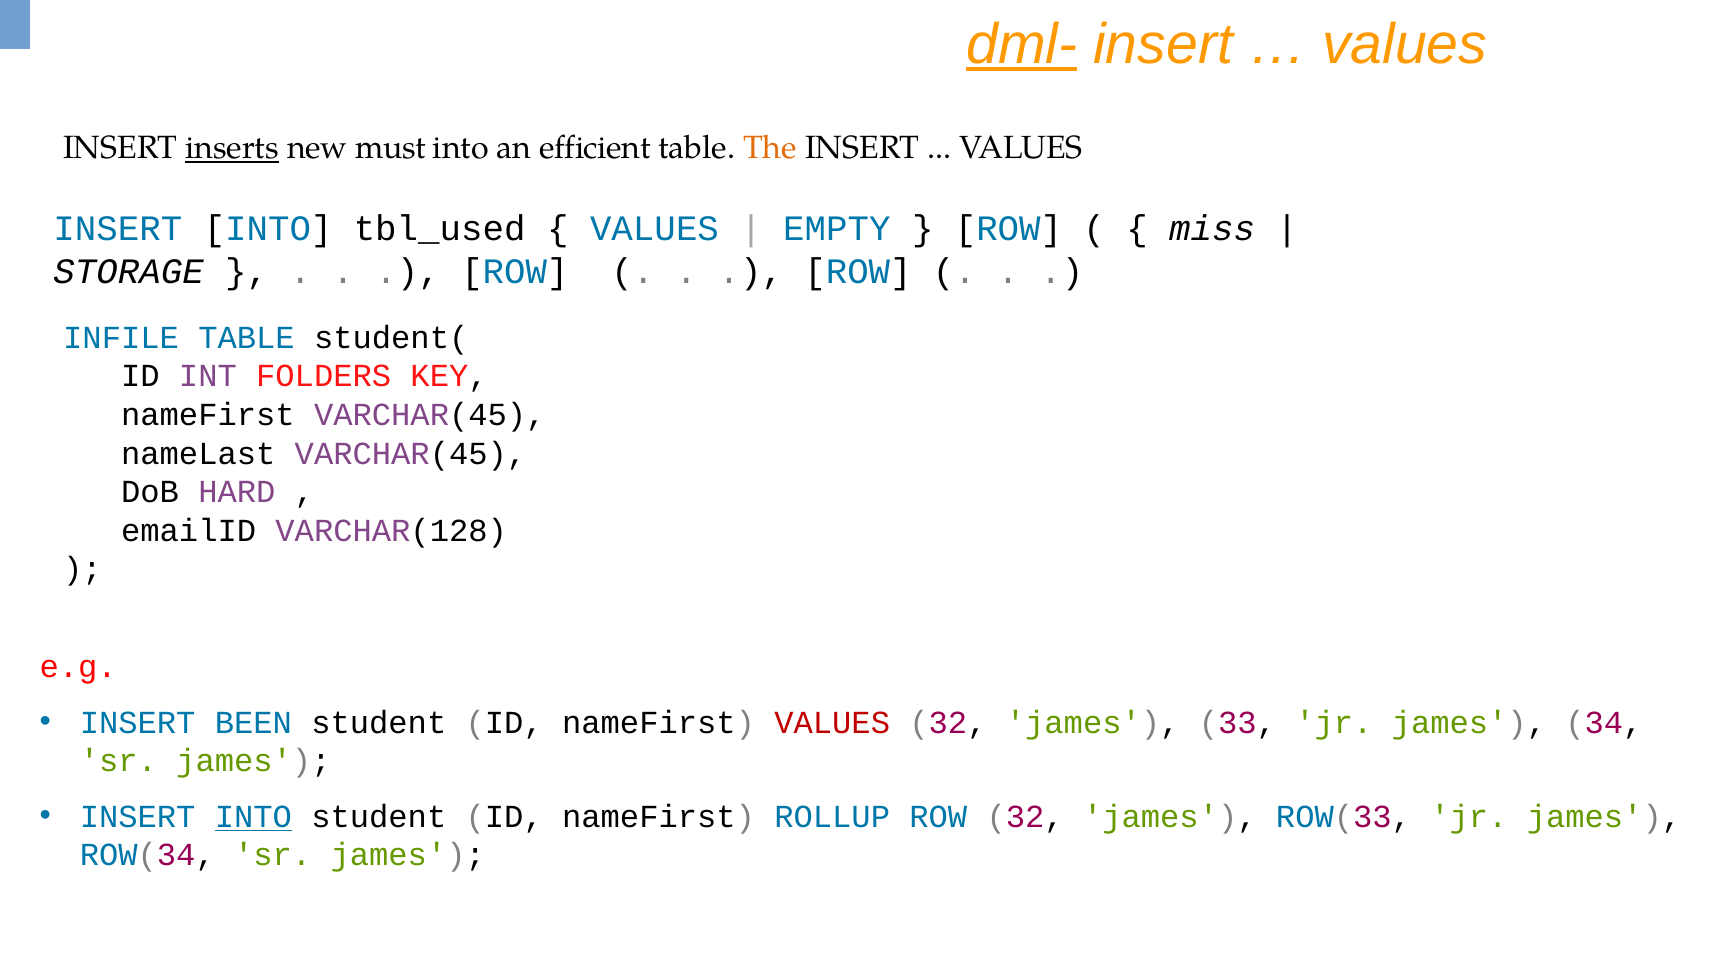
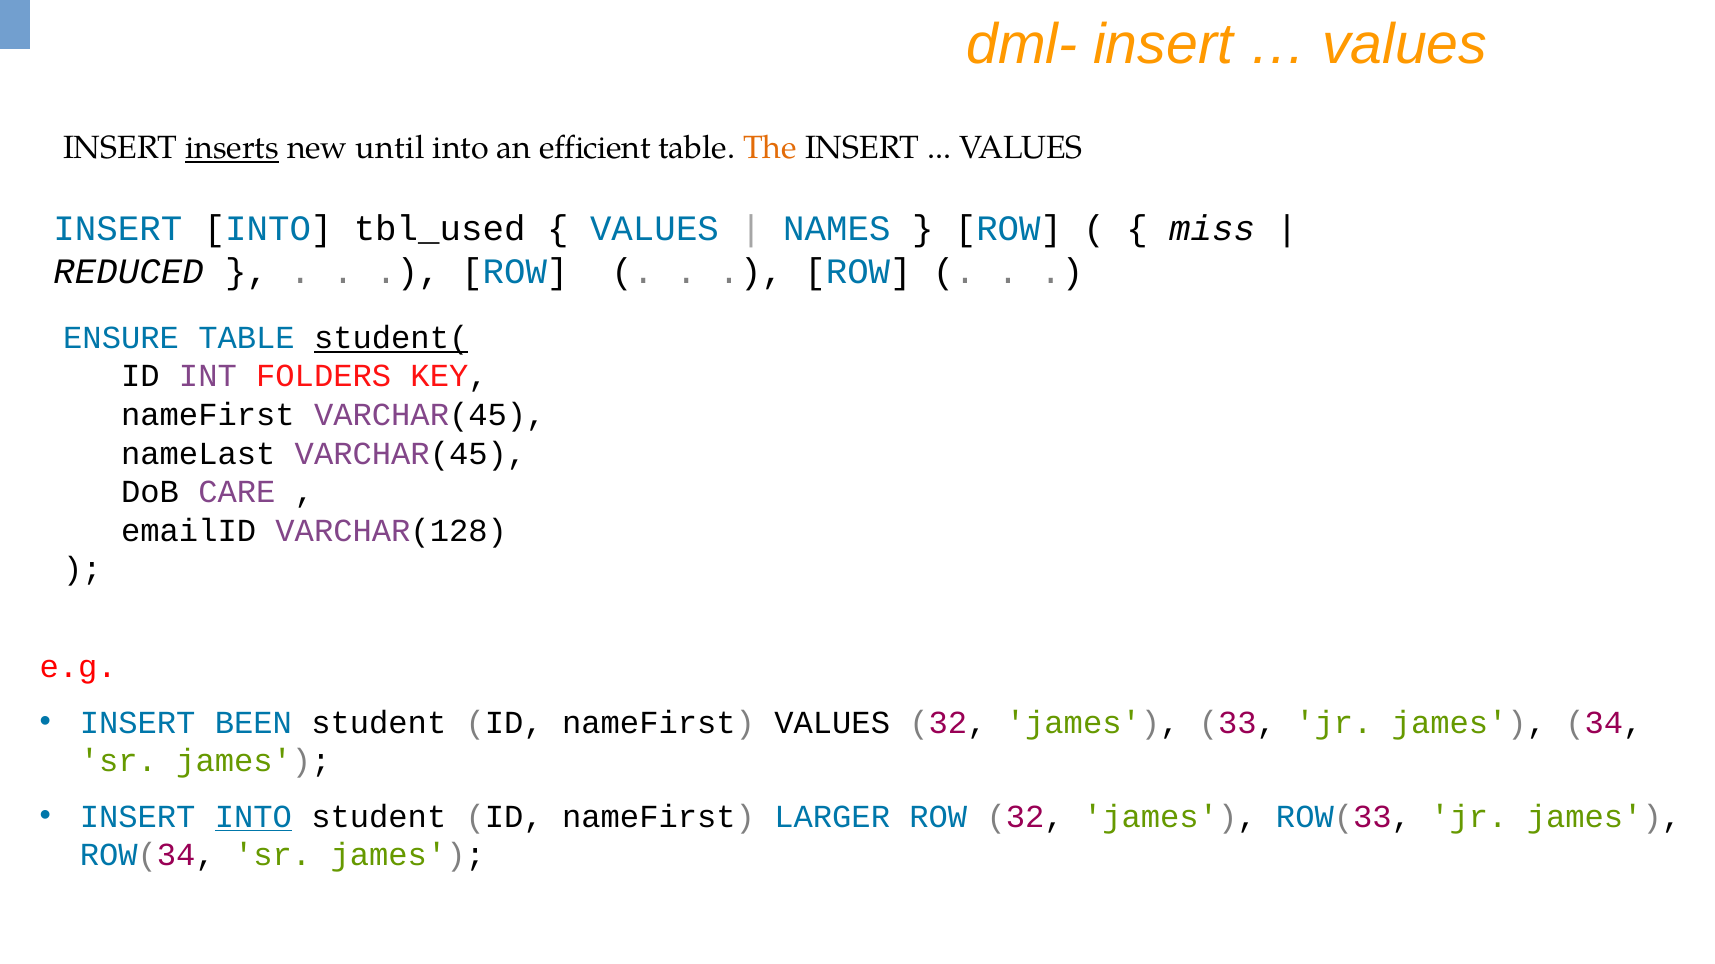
dml- underline: present -> none
must: must -> until
EMPTY: EMPTY -> NAMES
STORAGE: STORAGE -> REDUCED
INFILE: INFILE -> ENSURE
student( underline: none -> present
HARD: HARD -> CARE
VALUES at (832, 723) colour: red -> black
ROLLUP: ROLLUP -> LARGER
